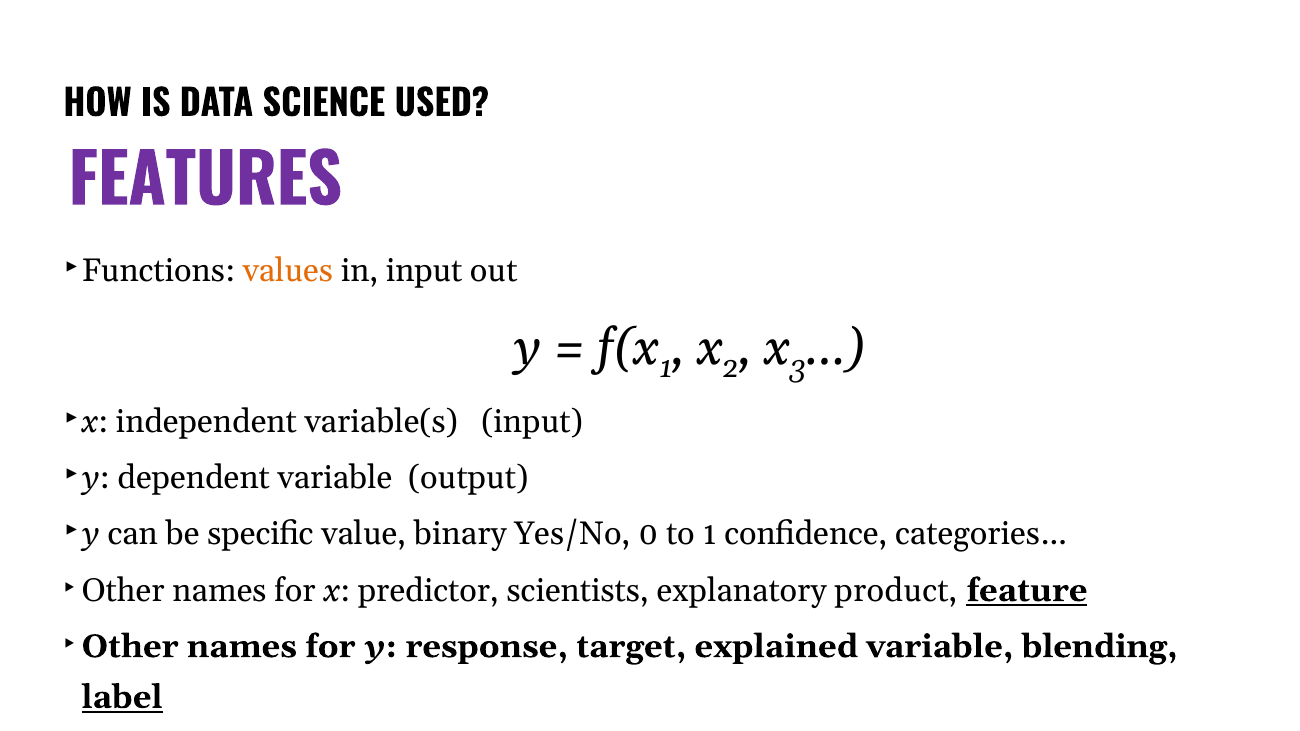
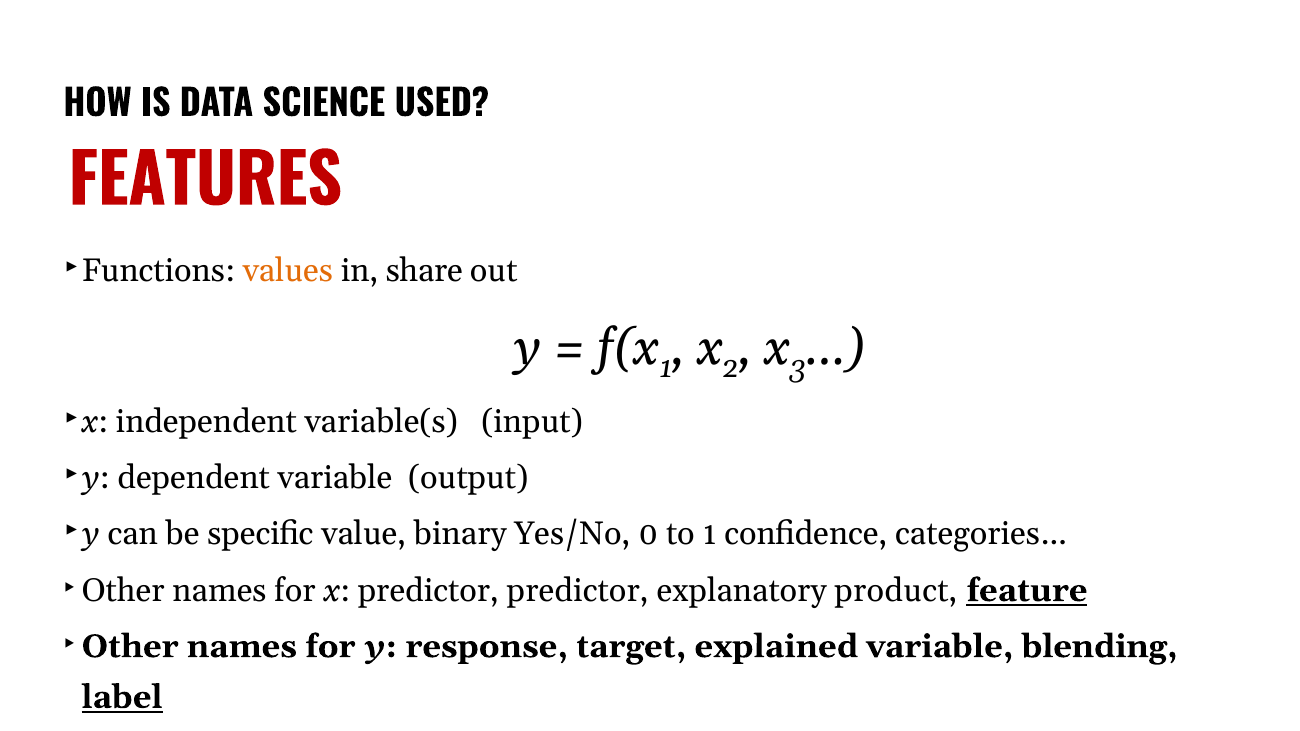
FEATURES colour: purple -> red
in input: input -> share
predictor scientists: scientists -> predictor
